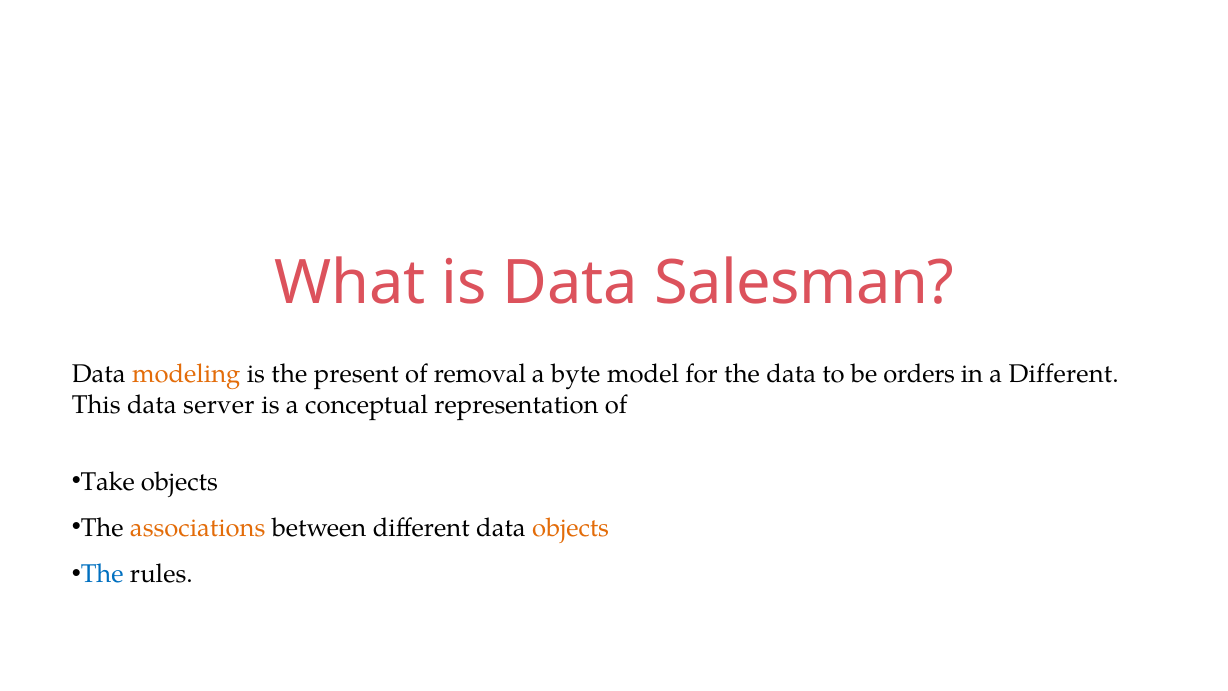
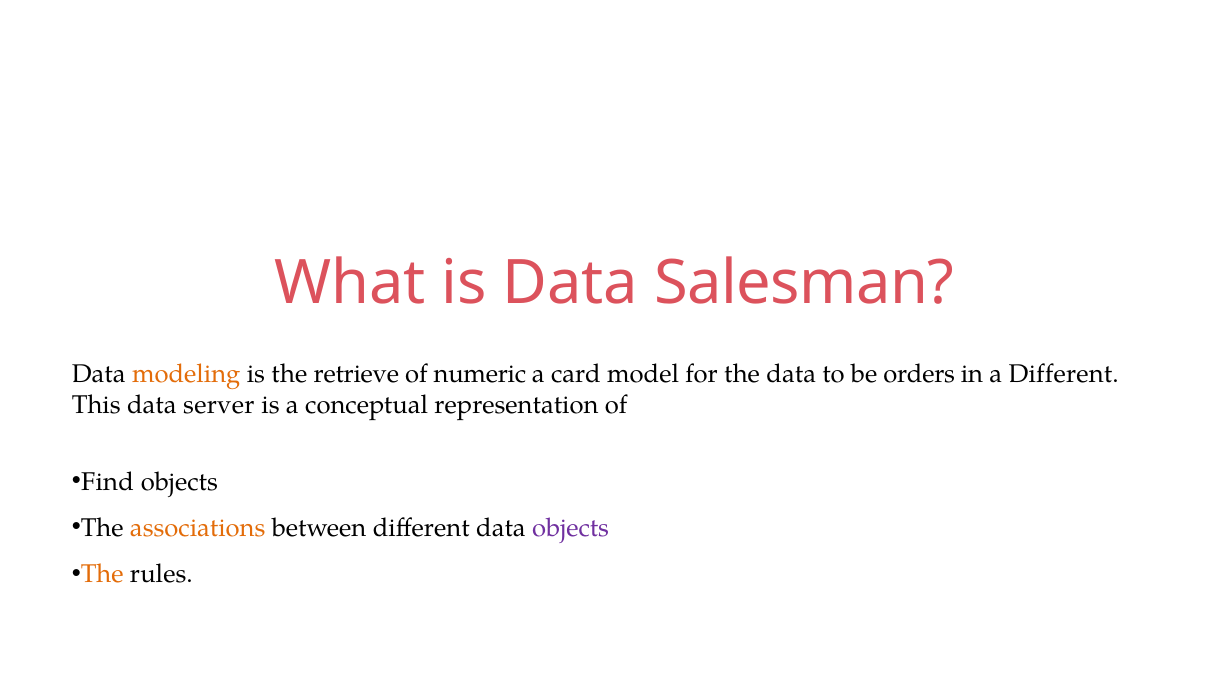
present: present -> retrieve
removal: removal -> numeric
byte: byte -> card
Take: Take -> Find
objects at (571, 528) colour: orange -> purple
The at (102, 574) colour: blue -> orange
